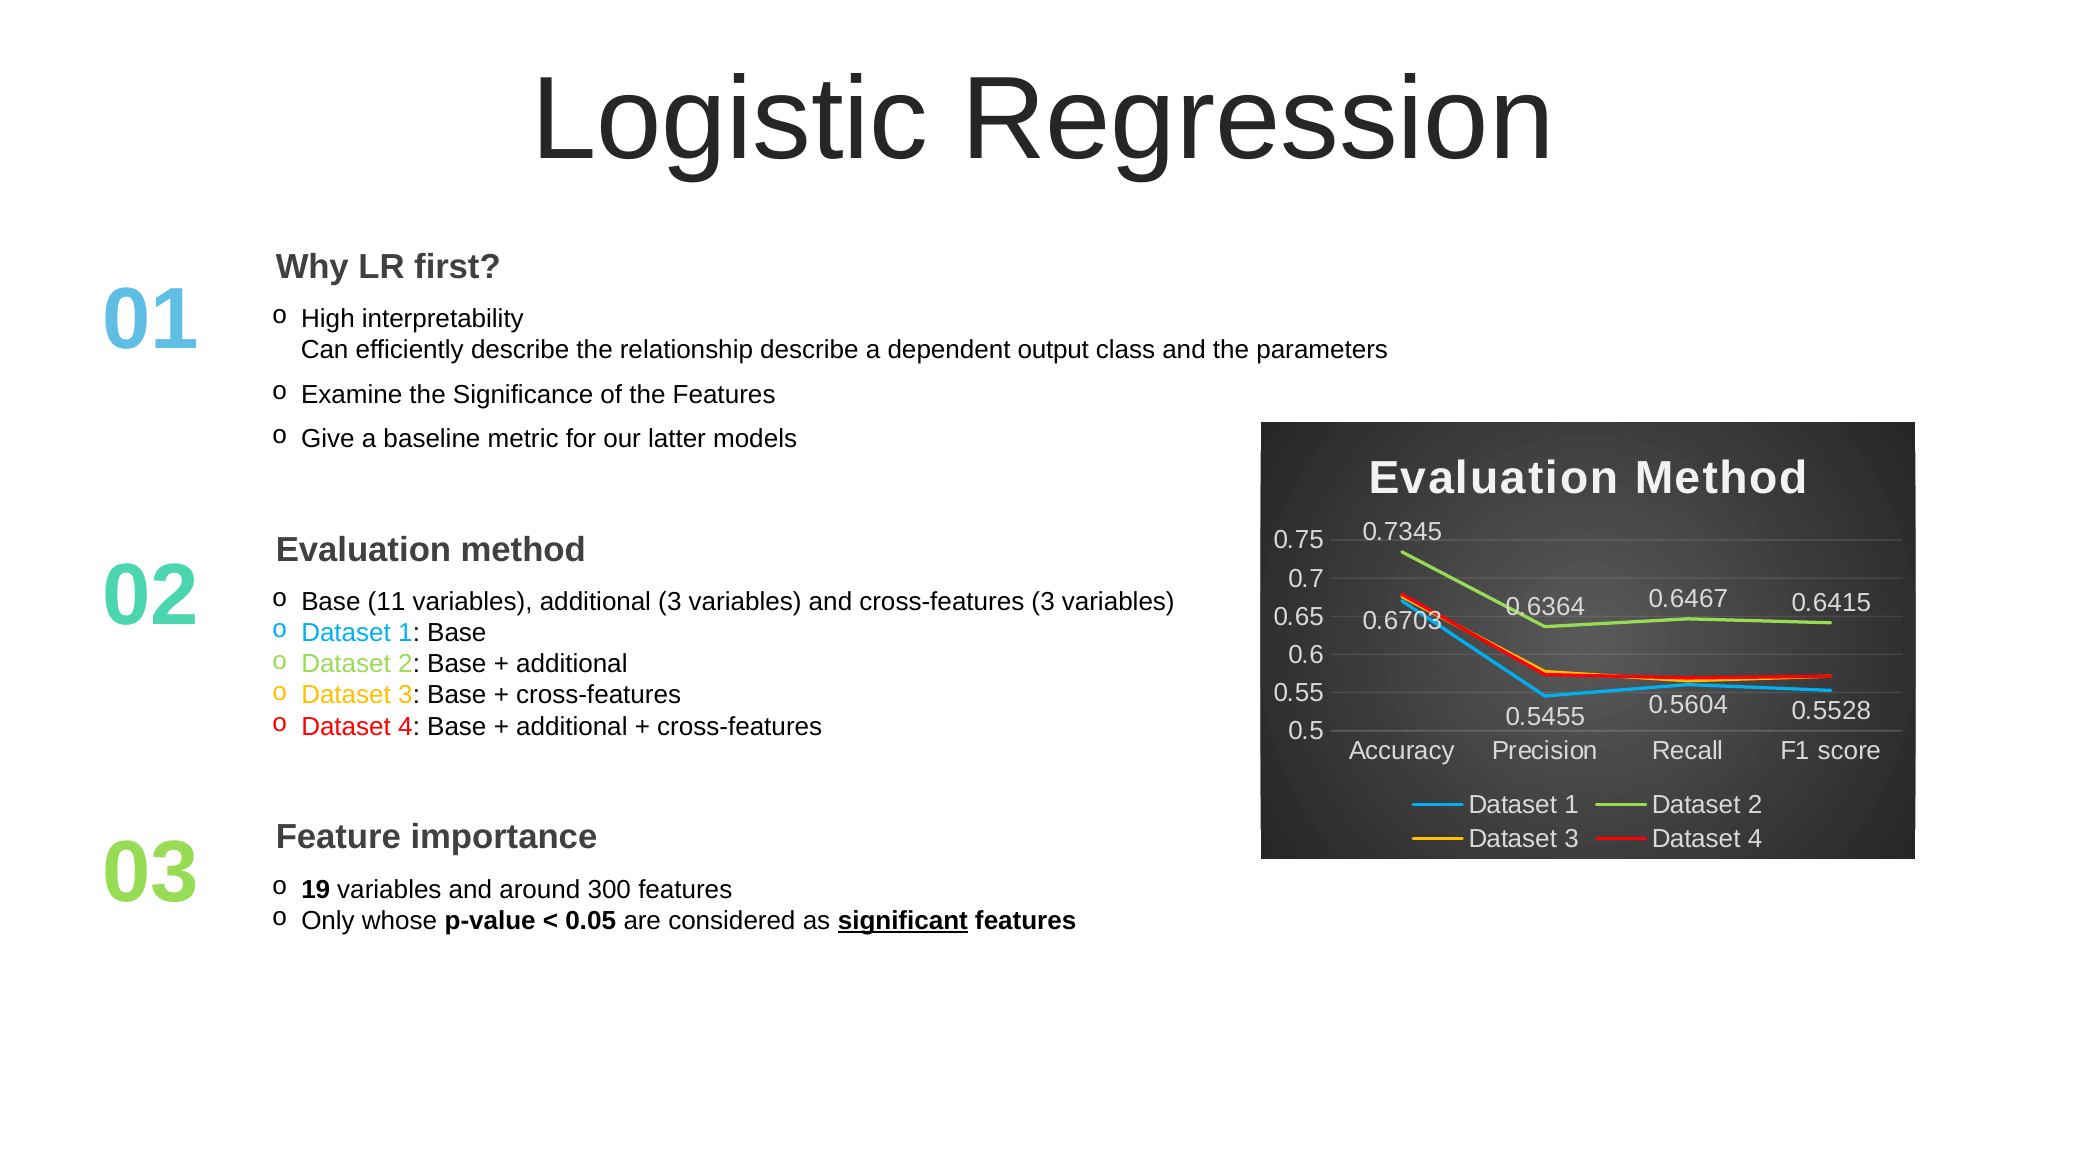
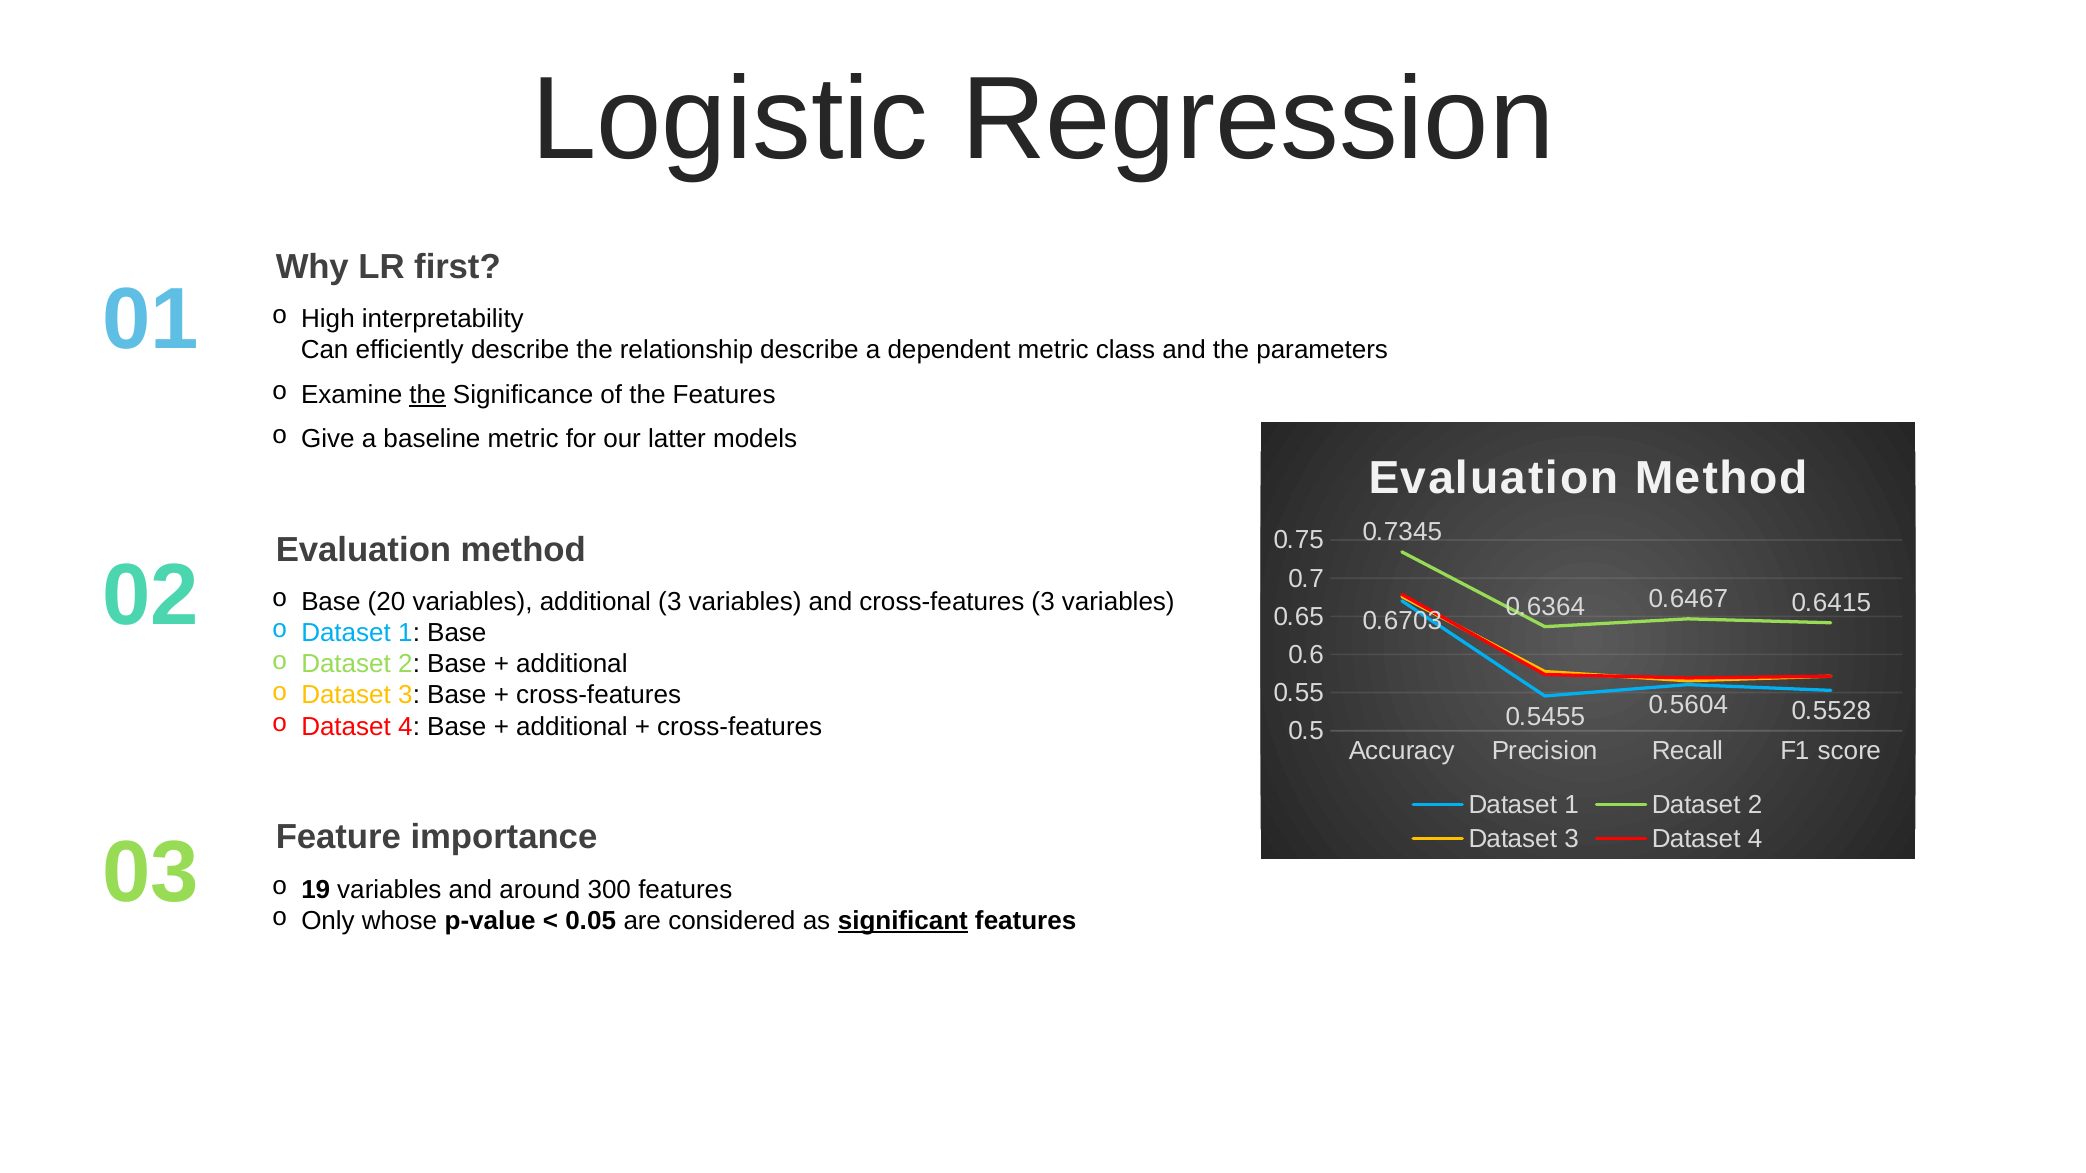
dependent output: output -> metric
the at (428, 395) underline: none -> present
11: 11 -> 20
